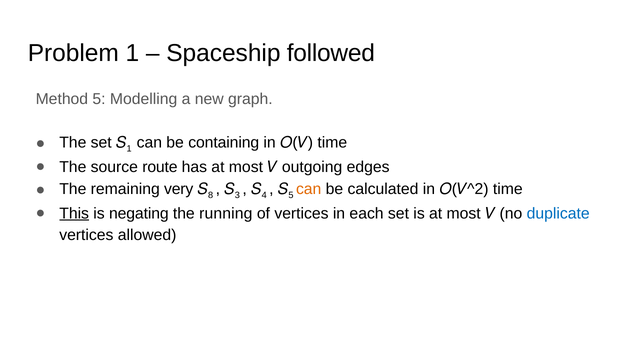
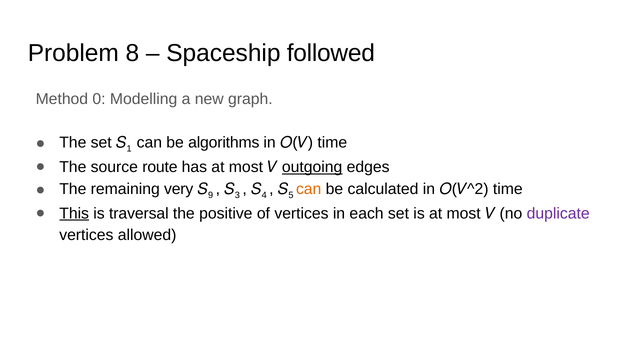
Problem 1: 1 -> 8
Method 5: 5 -> 0
containing: containing -> algorithms
outgoing underline: none -> present
8: 8 -> 9
negating: negating -> traversal
running: running -> positive
duplicate colour: blue -> purple
